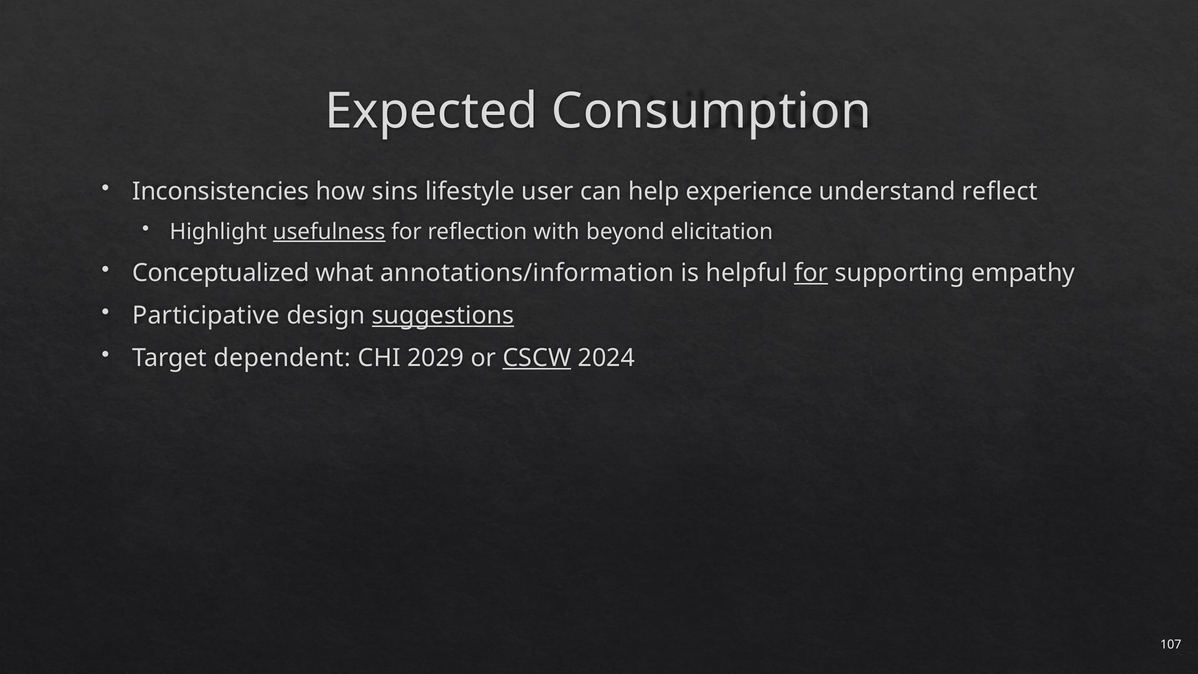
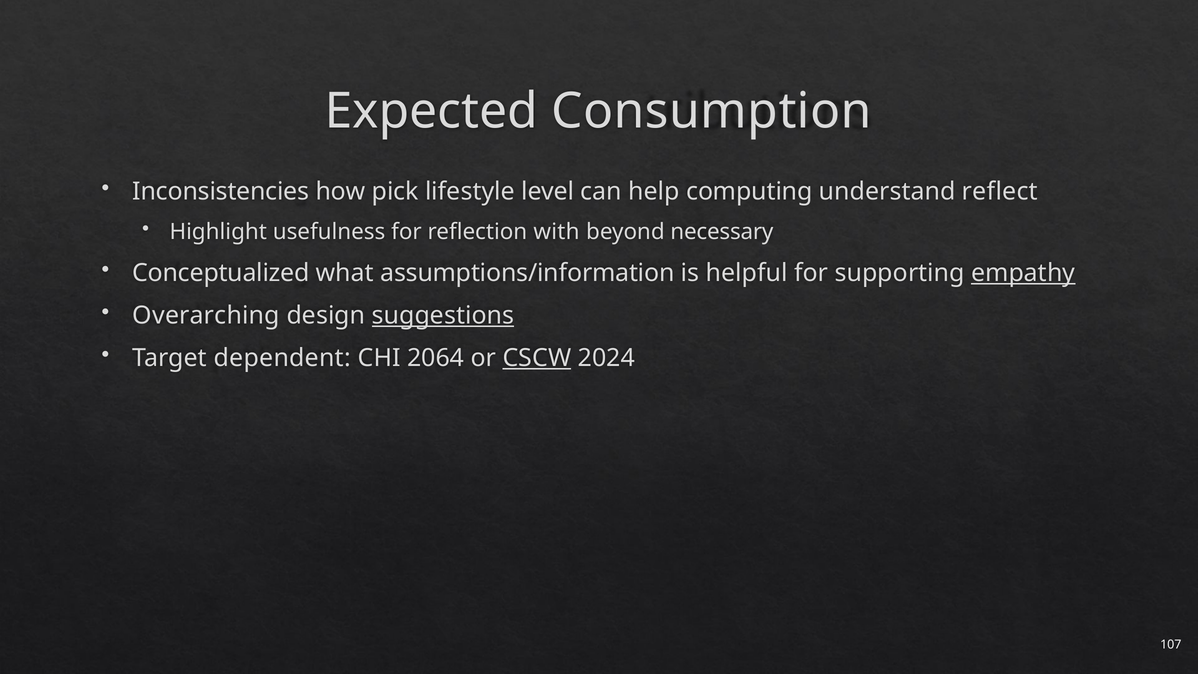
sins: sins -> pick
user: user -> level
experience: experience -> computing
usefulness underline: present -> none
elicitation: elicitation -> necessary
annotations/information: annotations/information -> assumptions/information
for at (811, 273) underline: present -> none
empathy underline: none -> present
Participative: Participative -> Overarching
2029: 2029 -> 2064
